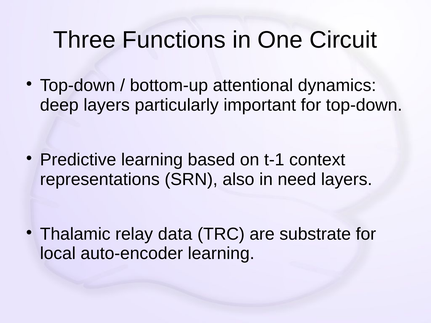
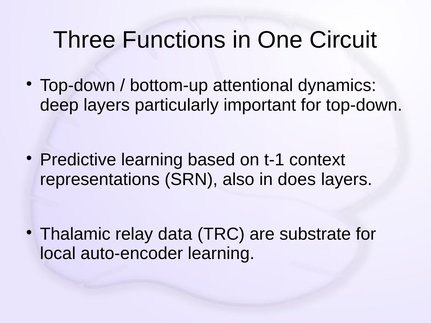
need: need -> does
